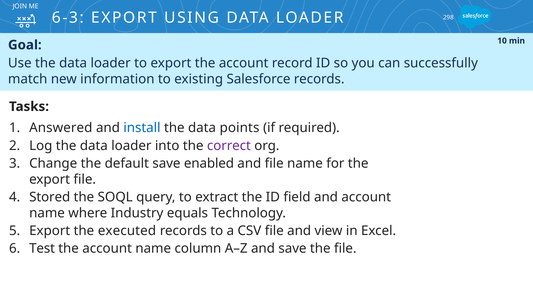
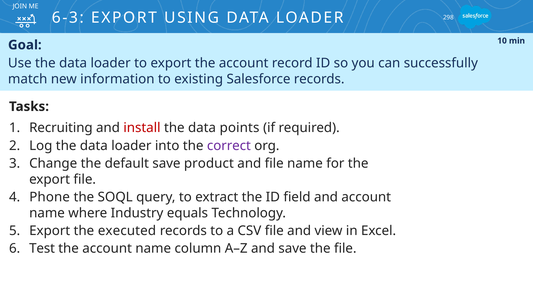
Answered: Answered -> Recruiting
install colour: blue -> red
enabled: enabled -> product
Stored: Stored -> Phone
